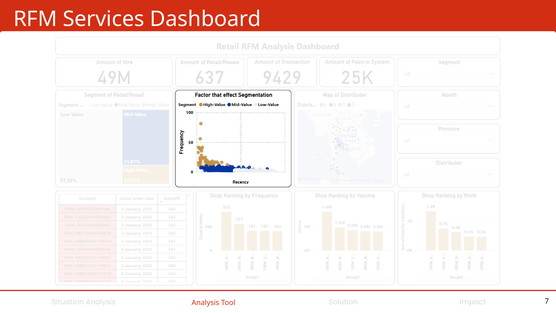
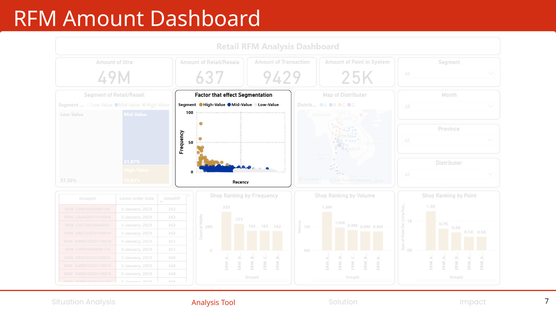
Services: Services -> Amount
